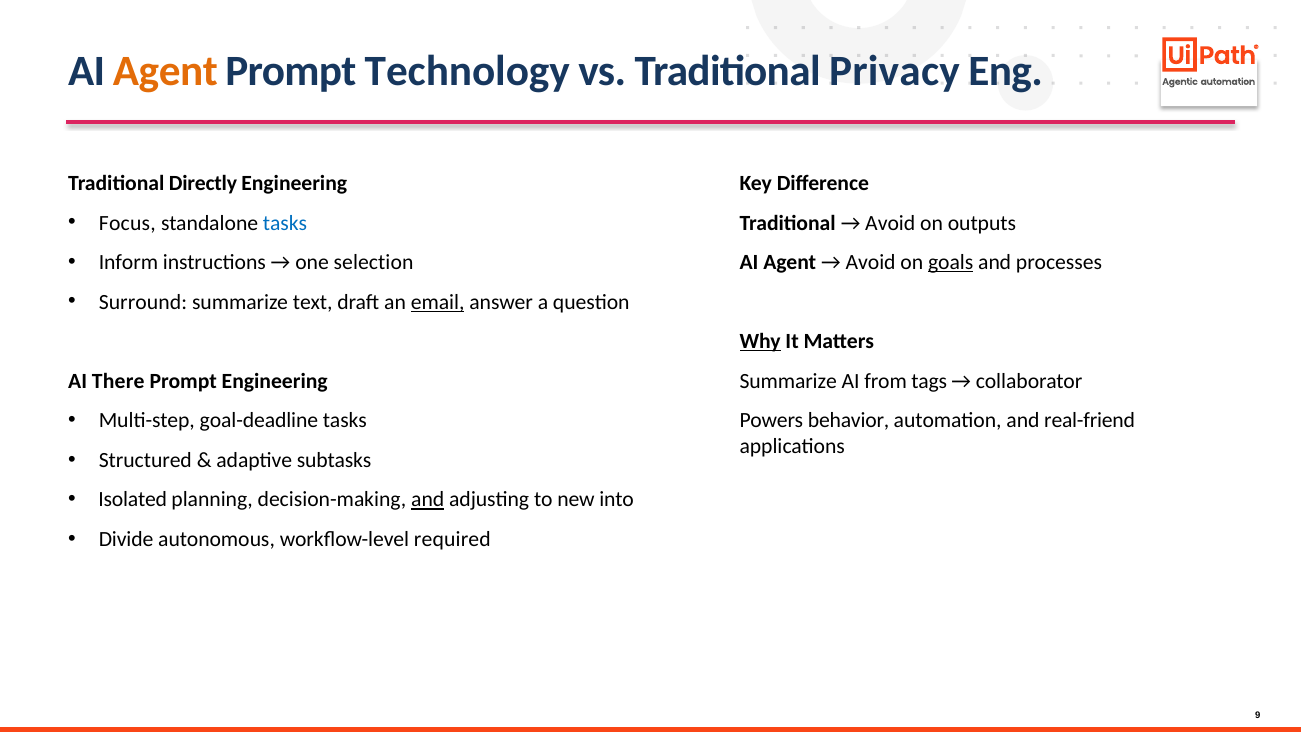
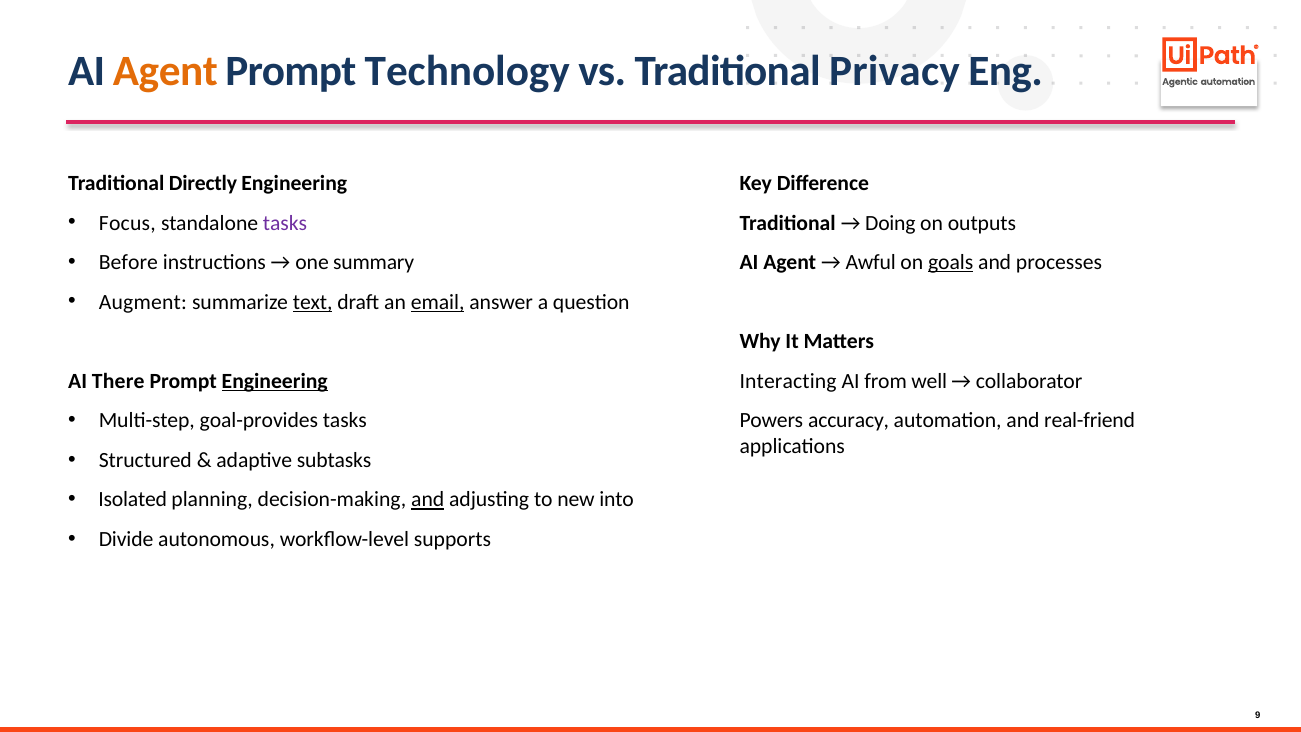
tasks at (285, 223) colour: blue -> purple
Avoid at (890, 223): Avoid -> Doing
Inform: Inform -> Before
selection: selection -> summary
Avoid at (871, 263): Avoid -> Awful
Surround: Surround -> Augment
text underline: none -> present
Why underline: present -> none
Engineering at (275, 381) underline: none -> present
Summarize at (788, 381): Summarize -> Interacting
tags: tags -> well
goal-deadline: goal-deadline -> goal-provides
behavior: behavior -> accuracy
required: required -> supports
